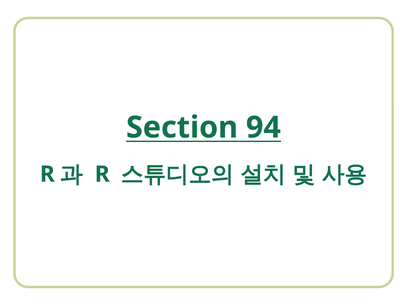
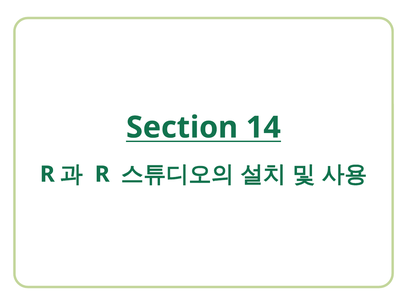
94: 94 -> 14
